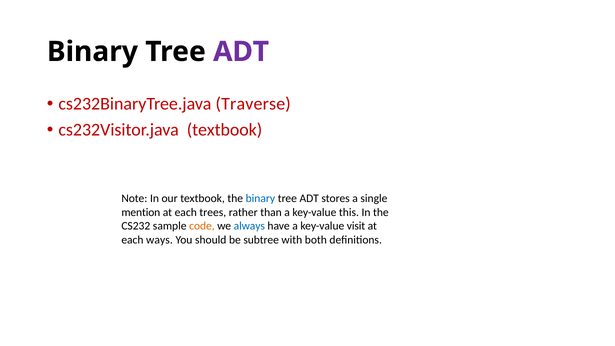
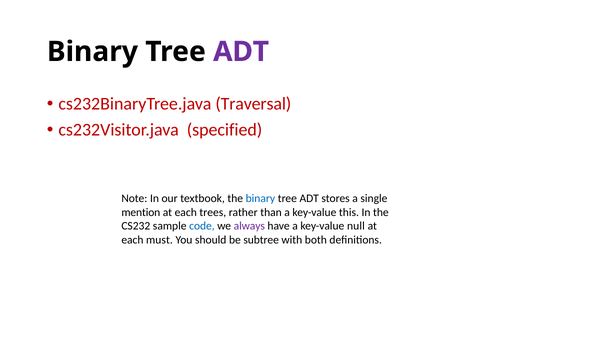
Traverse: Traverse -> Traversal
cs232Visitor.java textbook: textbook -> specified
code colour: orange -> blue
always colour: blue -> purple
visit: visit -> null
ways: ways -> must
